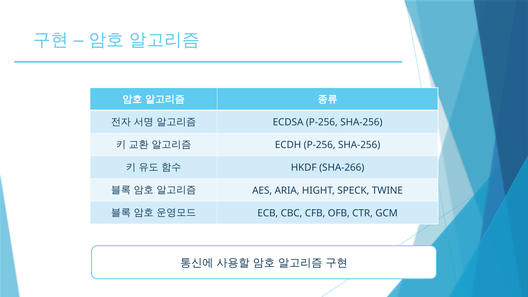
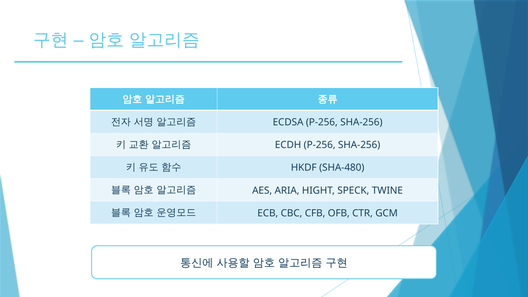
SHA-266: SHA-266 -> SHA-480
